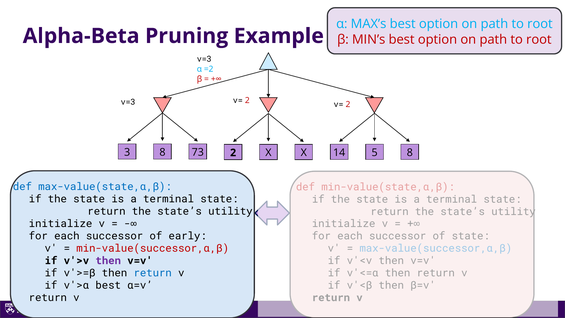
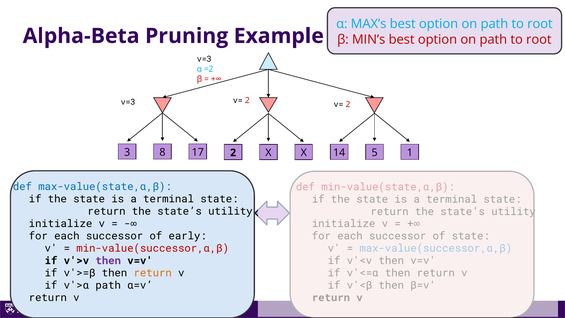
73: 73 -> 17
5 8: 8 -> 1
return at (153, 273) colour: blue -> orange
v'>α best: best -> path
